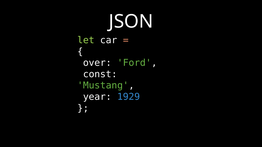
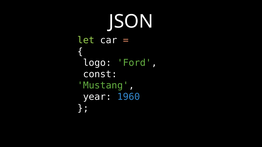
over: over -> logo
1929: 1929 -> 1960
